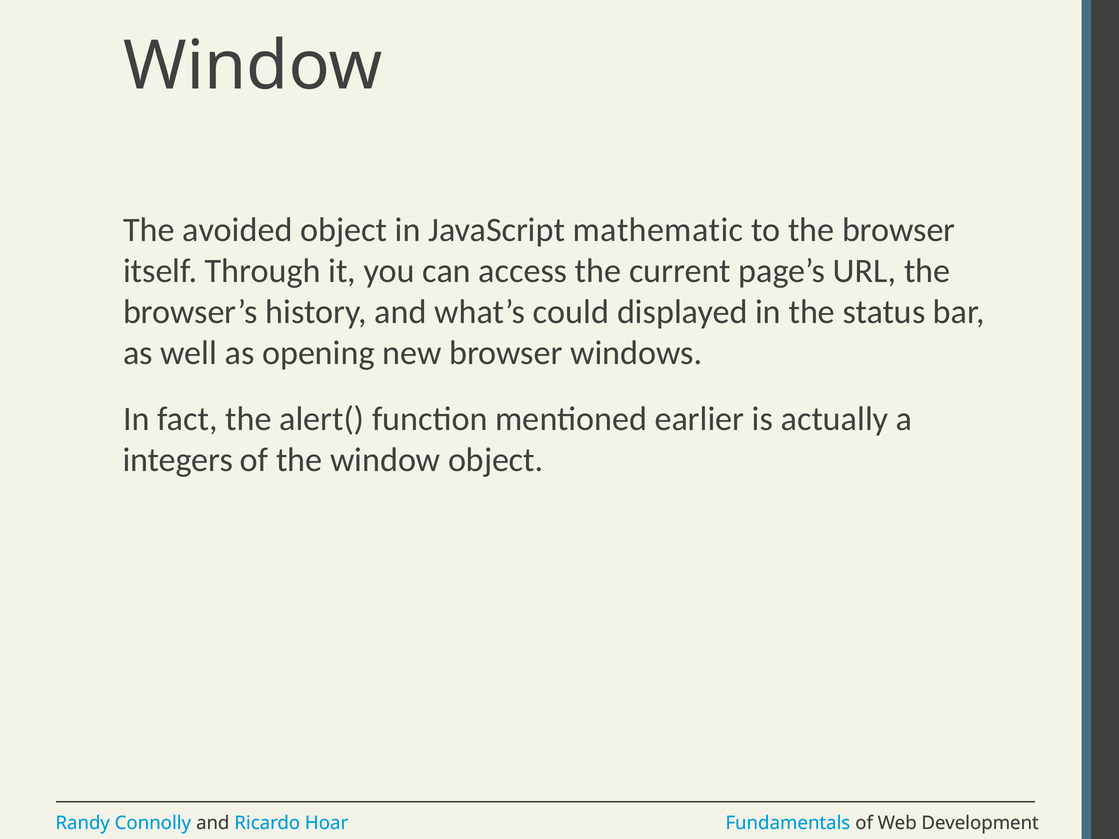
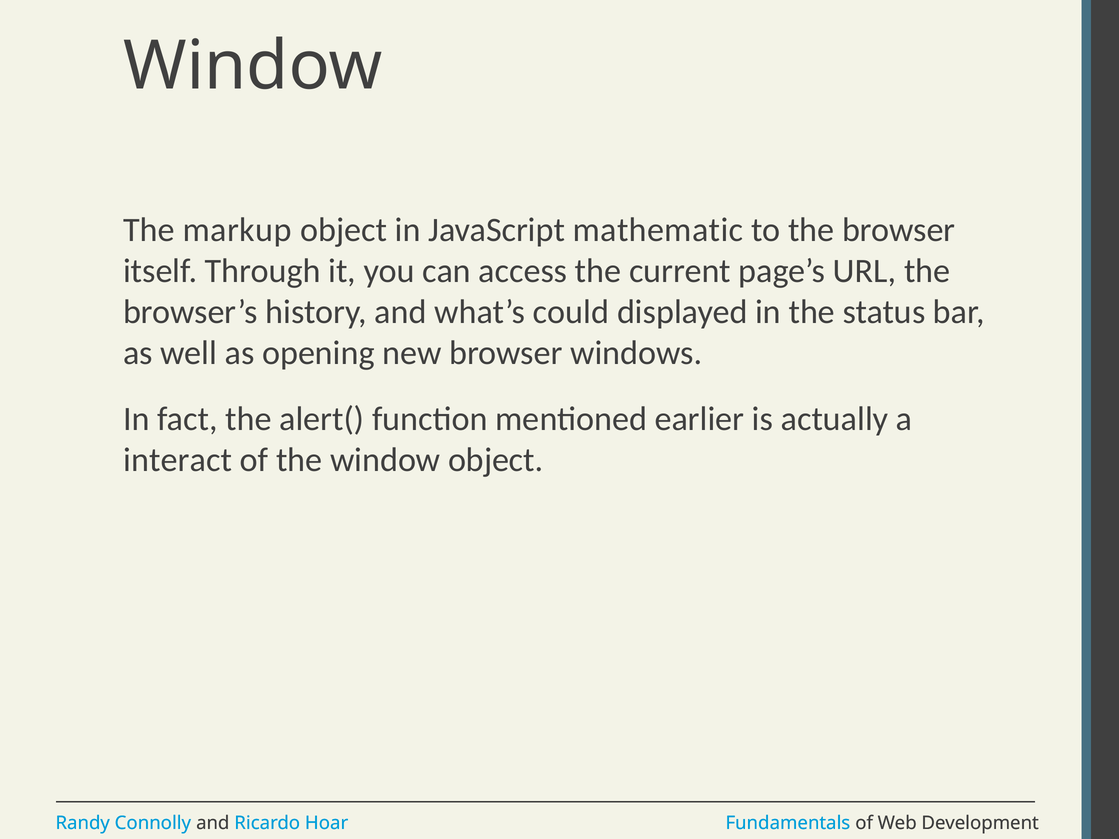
avoided: avoided -> markup
integers: integers -> interact
